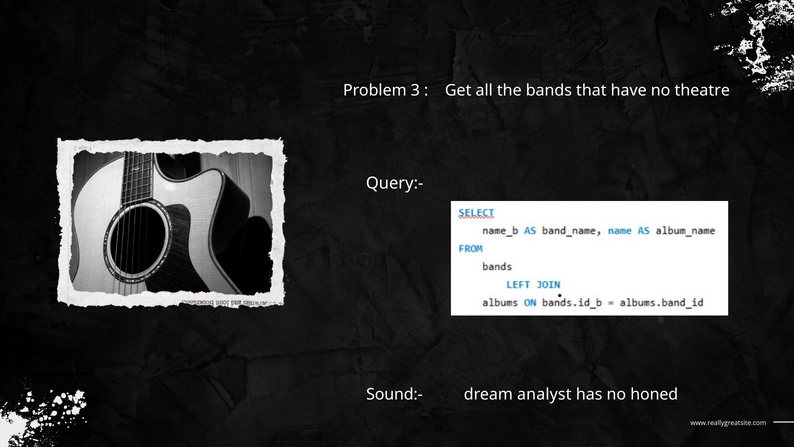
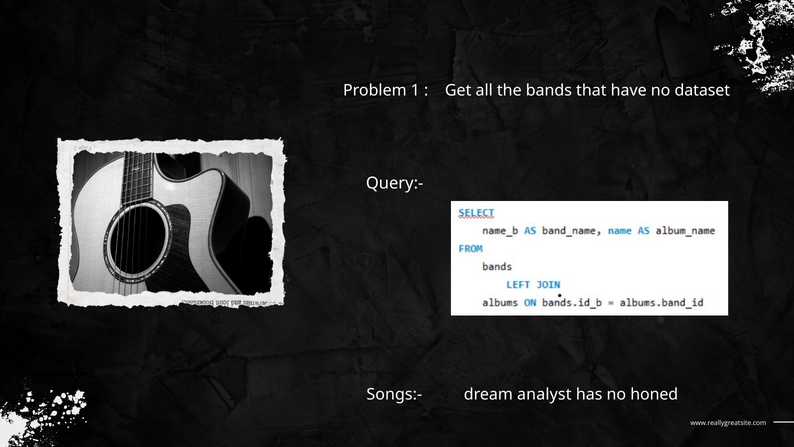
3: 3 -> 1
theatre: theatre -> dataset
Sound:-: Sound:- -> Songs:-
